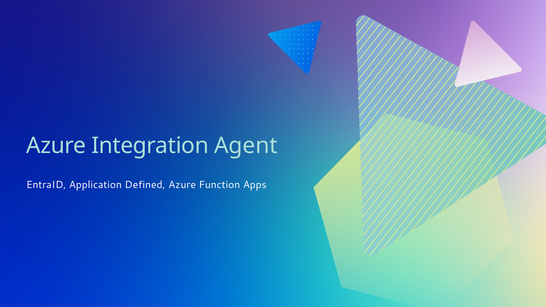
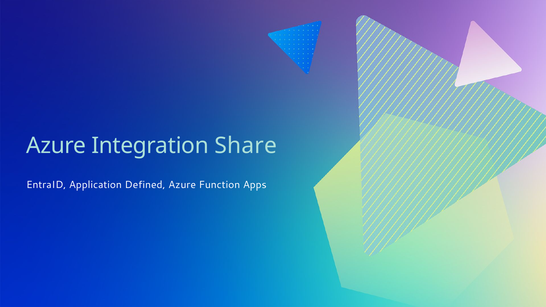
Agent: Agent -> Share
